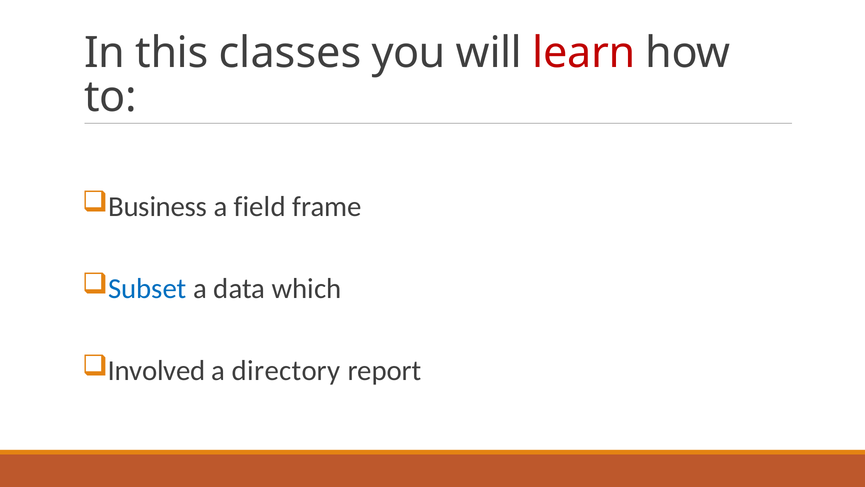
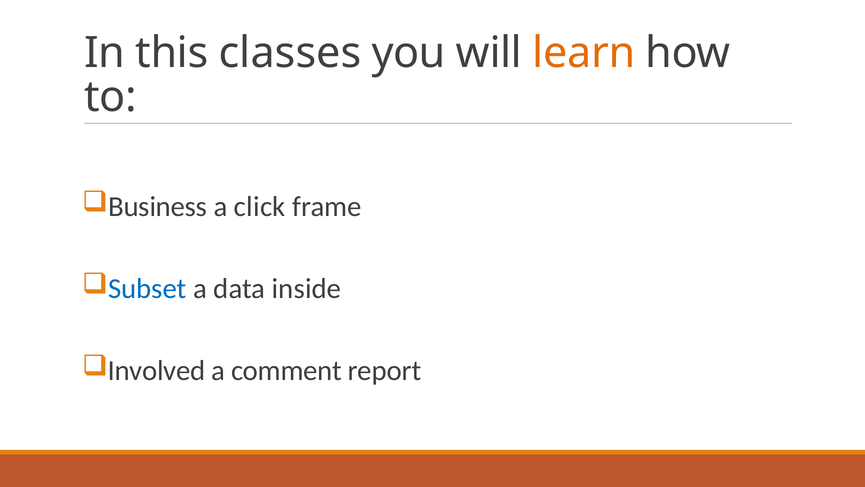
learn colour: red -> orange
field: field -> click
which: which -> inside
directory: directory -> comment
